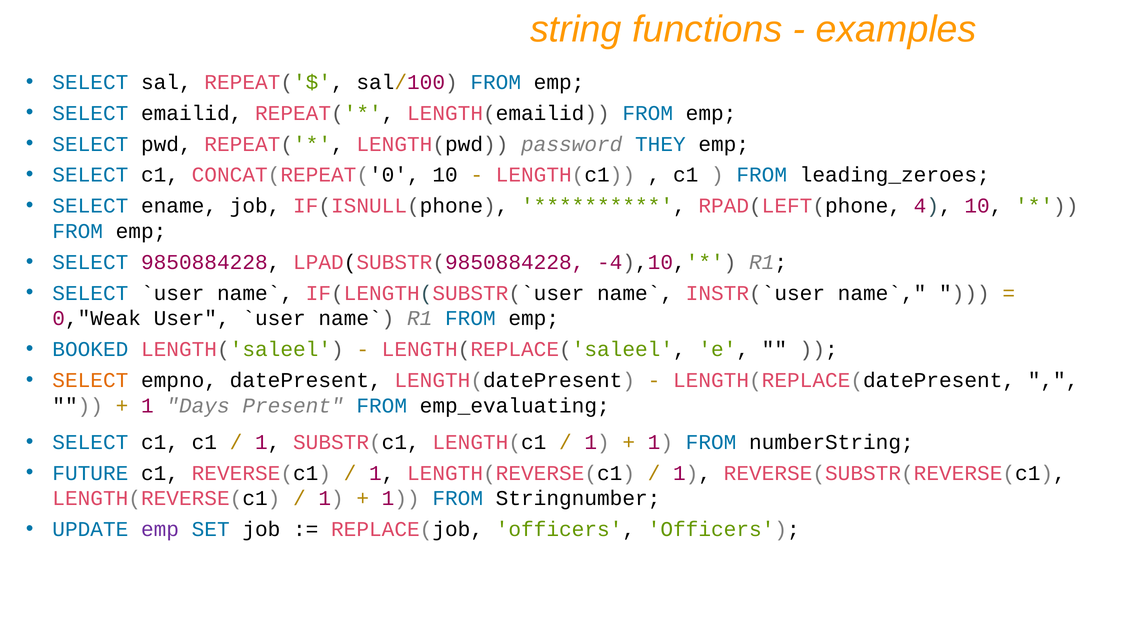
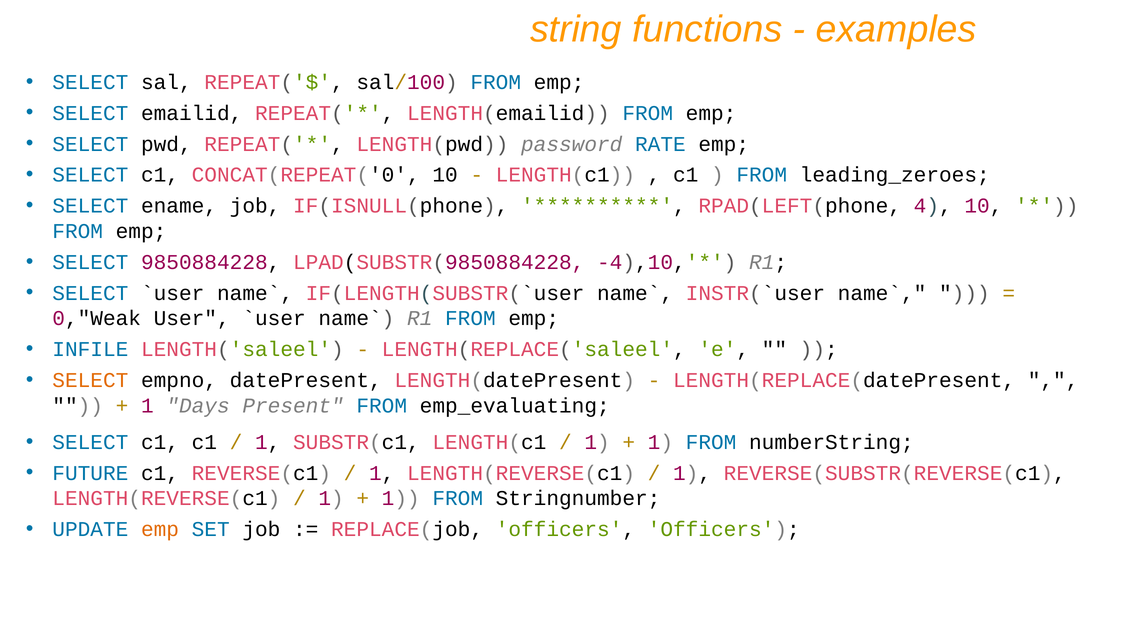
THEY: THEY -> RATE
BOOKED: BOOKED -> INFILE
emp at (160, 530) colour: purple -> orange
